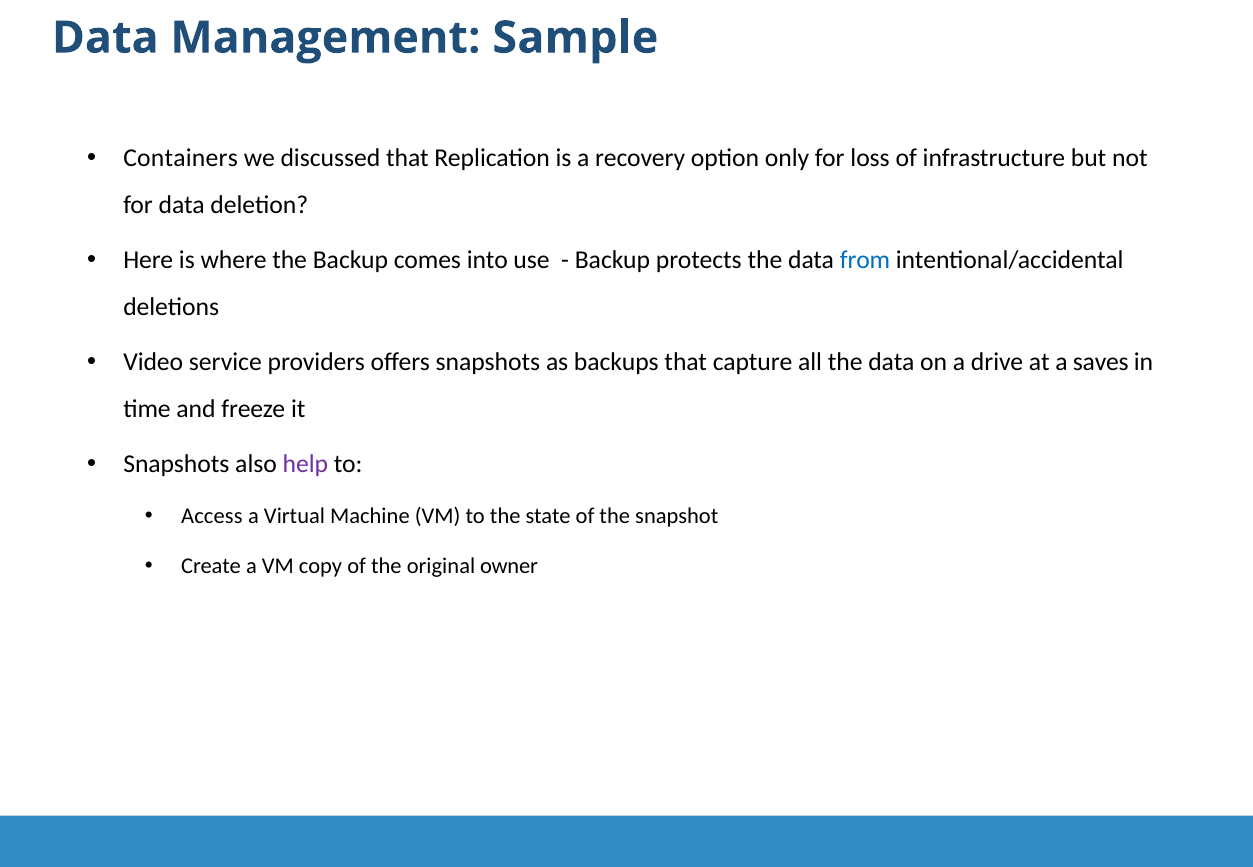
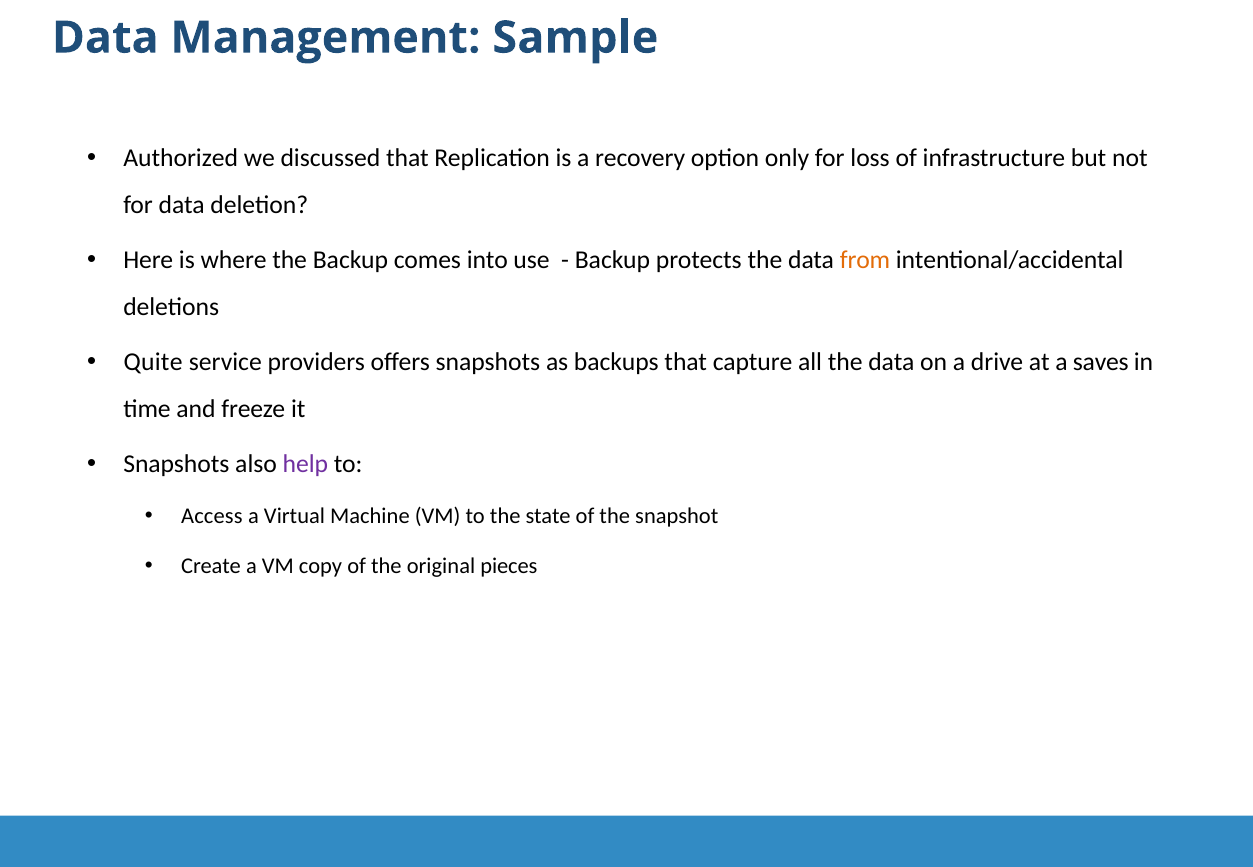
Containers: Containers -> Authorized
from colour: blue -> orange
Video: Video -> Quite
owner: owner -> pieces
